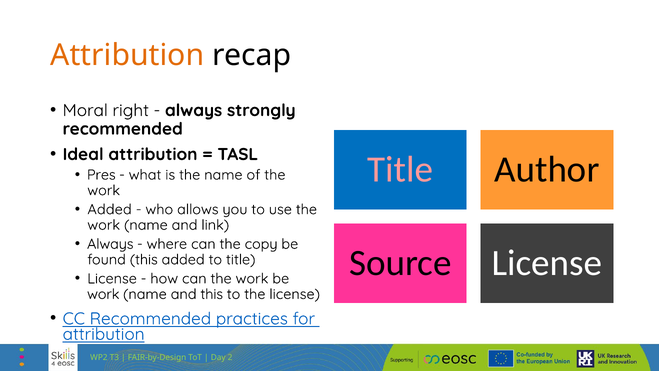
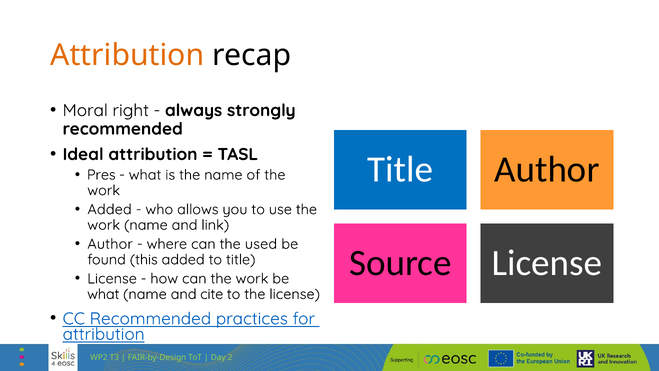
Title at (400, 169) colour: pink -> white
Always at (110, 244): Always -> Author
copy: copy -> used
work at (103, 294): work -> what
and this: this -> cite
